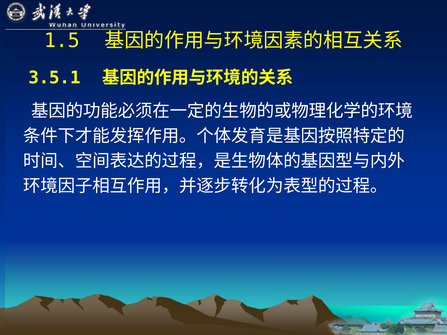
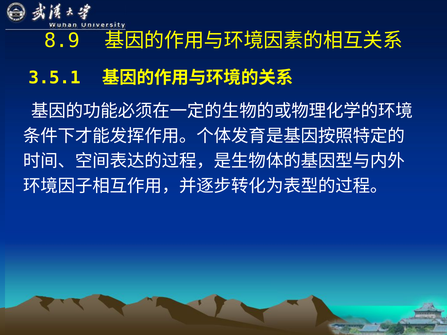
1.5: 1.5 -> 8.9
